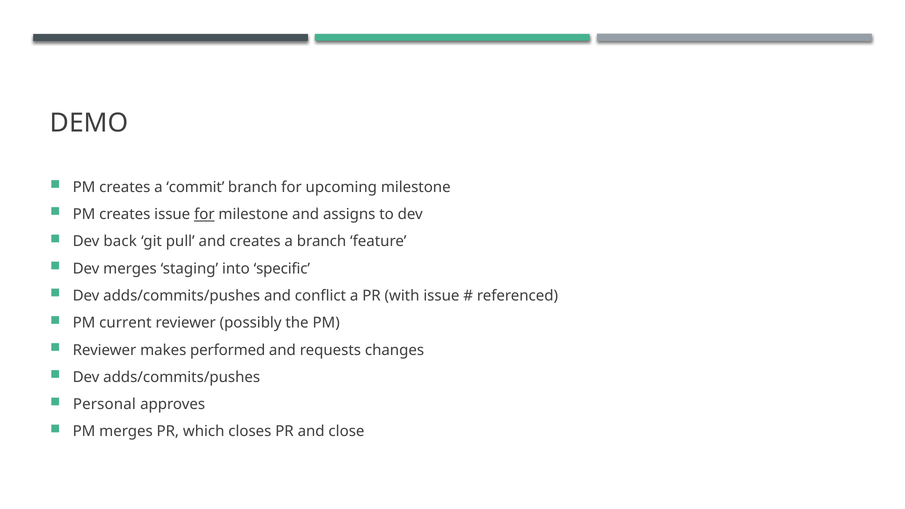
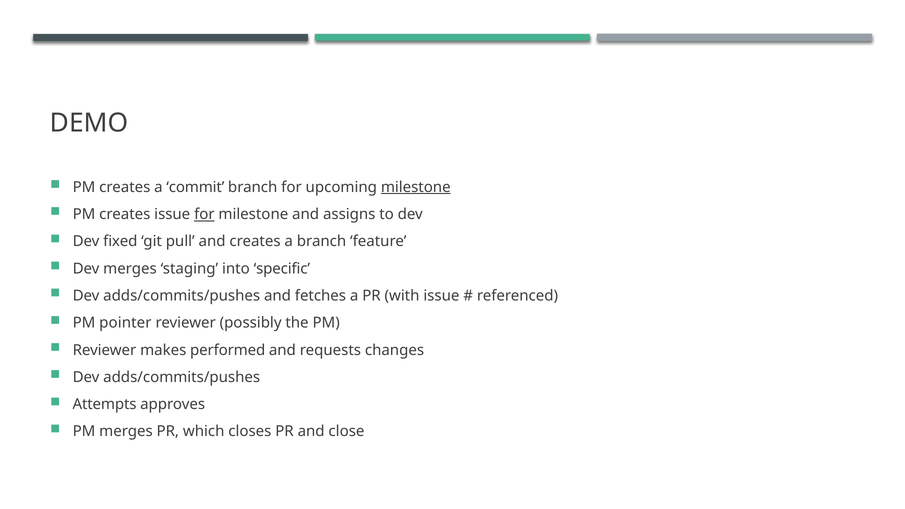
milestone at (416, 187) underline: none -> present
back: back -> fixed
conflict: conflict -> fetches
current: current -> pointer
Personal: Personal -> Attempts
